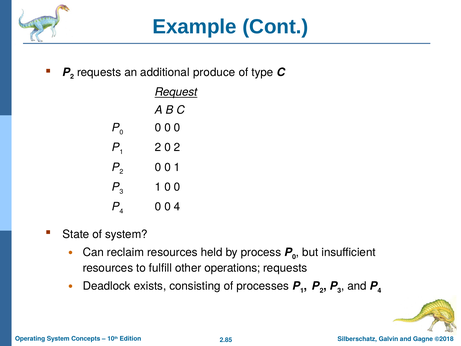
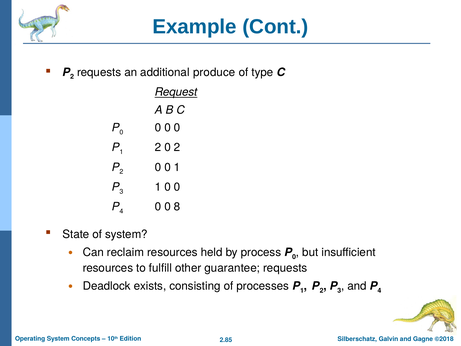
0 4: 4 -> 8
operations: operations -> guarantee
